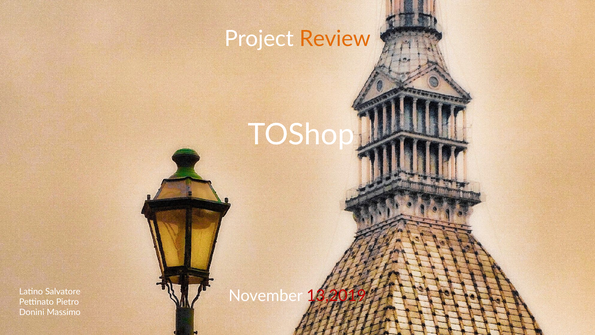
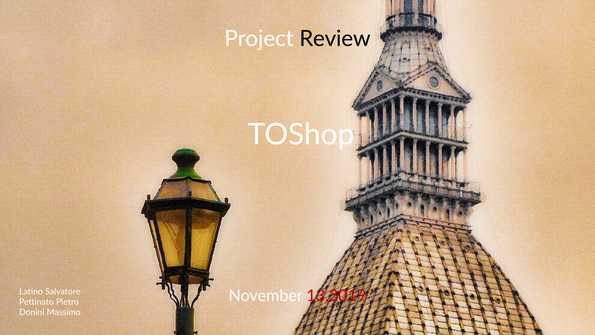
Review colour: orange -> black
